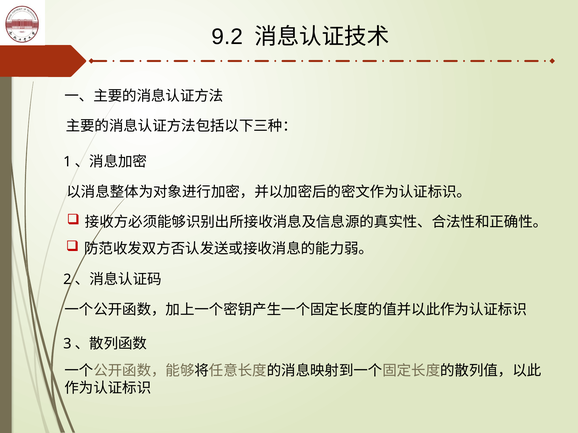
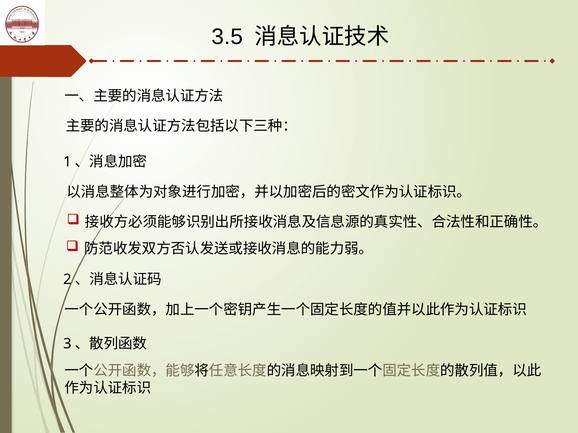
9.2: 9.2 -> 3.5
